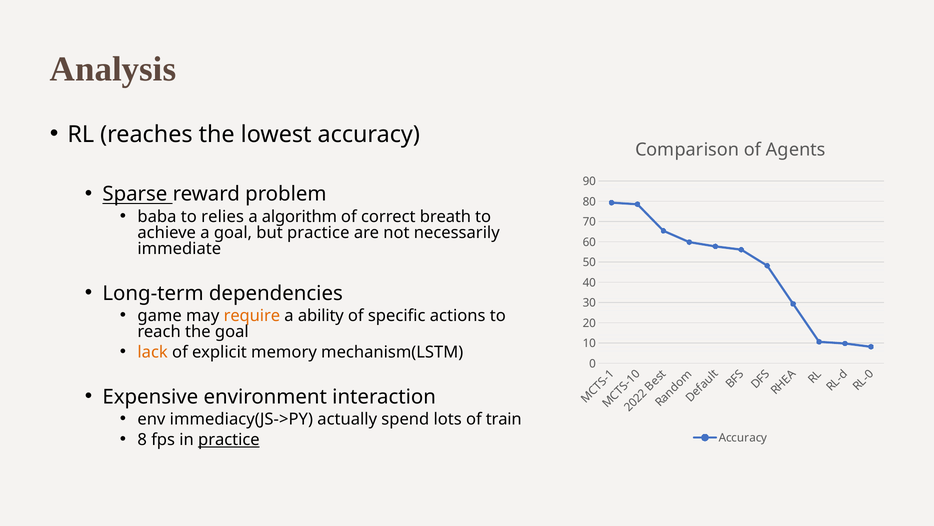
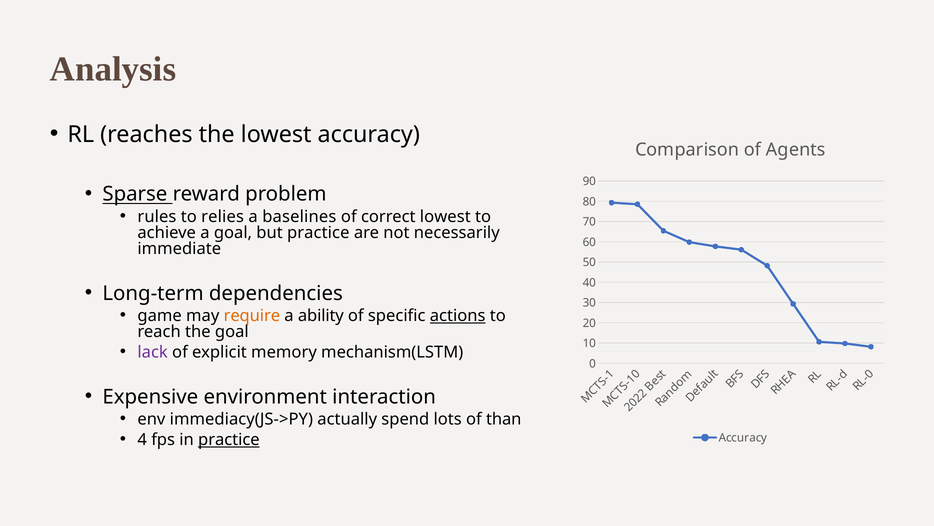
baba: baba -> rules
algorithm: algorithm -> baselines
correct breath: breath -> lowest
actions underline: none -> present
lack colour: orange -> purple
train: train -> than
8: 8 -> 4
